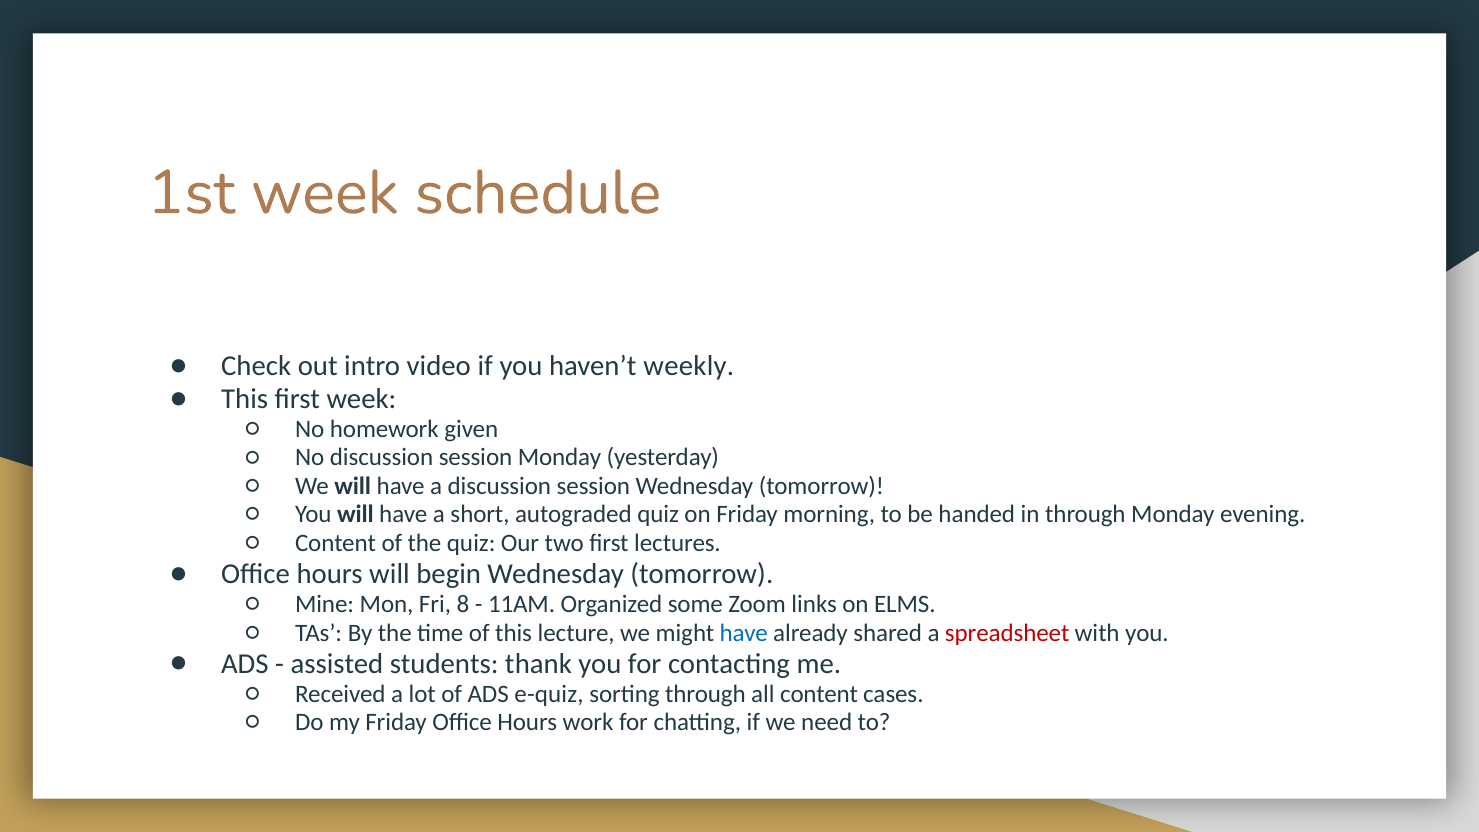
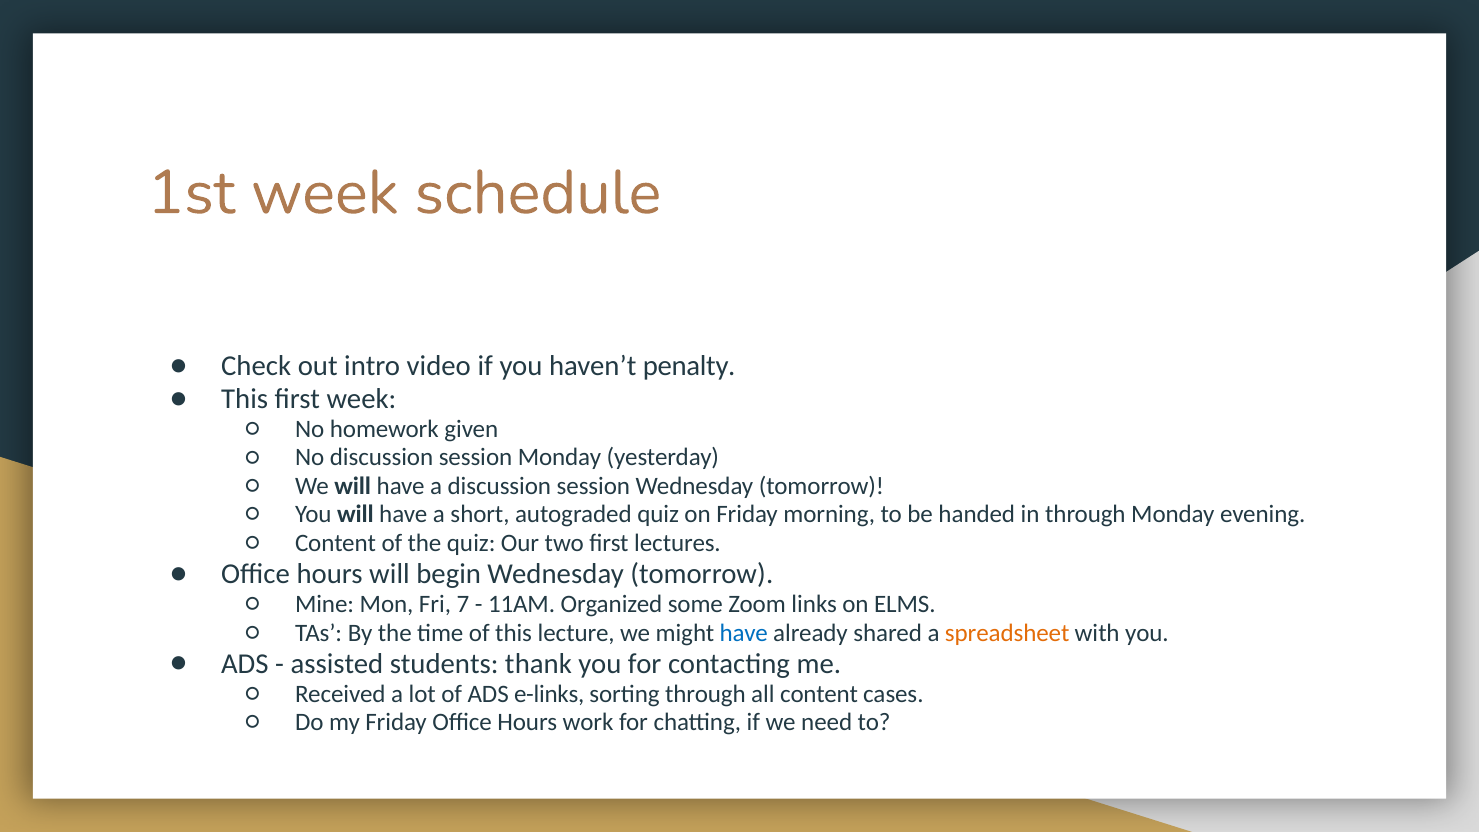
weekly: weekly -> penalty
8: 8 -> 7
spreadsheet colour: red -> orange
e-quiz: e-quiz -> e-links
